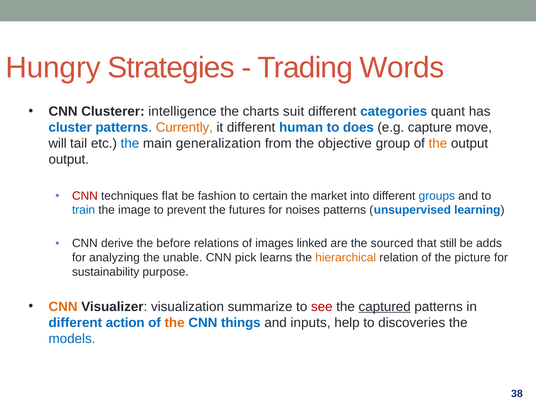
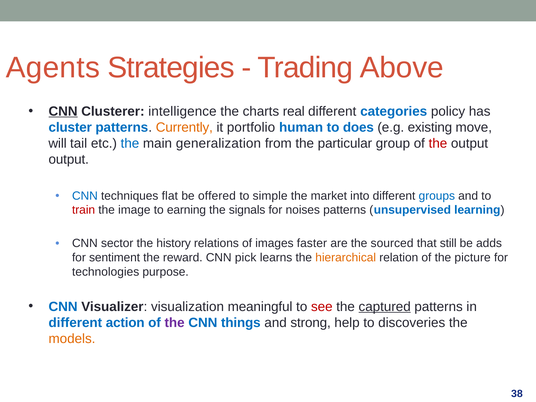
Hungry: Hungry -> Agents
Words: Words -> Above
CNN at (63, 111) underline: none -> present
suit: suit -> real
quant: quant -> policy
it different: different -> portfolio
capture: capture -> existing
objective: objective -> particular
the at (438, 143) colour: orange -> red
CNN at (85, 196) colour: red -> blue
fashion: fashion -> offered
certain: certain -> simple
train colour: blue -> red
prevent: prevent -> earning
futures: futures -> signals
derive: derive -> sector
before: before -> history
linked: linked -> faster
analyzing: analyzing -> sentiment
unable: unable -> reward
sustainability: sustainability -> technologies
CNN at (63, 307) colour: orange -> blue
summarize: summarize -> meaningful
the at (175, 323) colour: orange -> purple
inputs: inputs -> strong
models colour: blue -> orange
